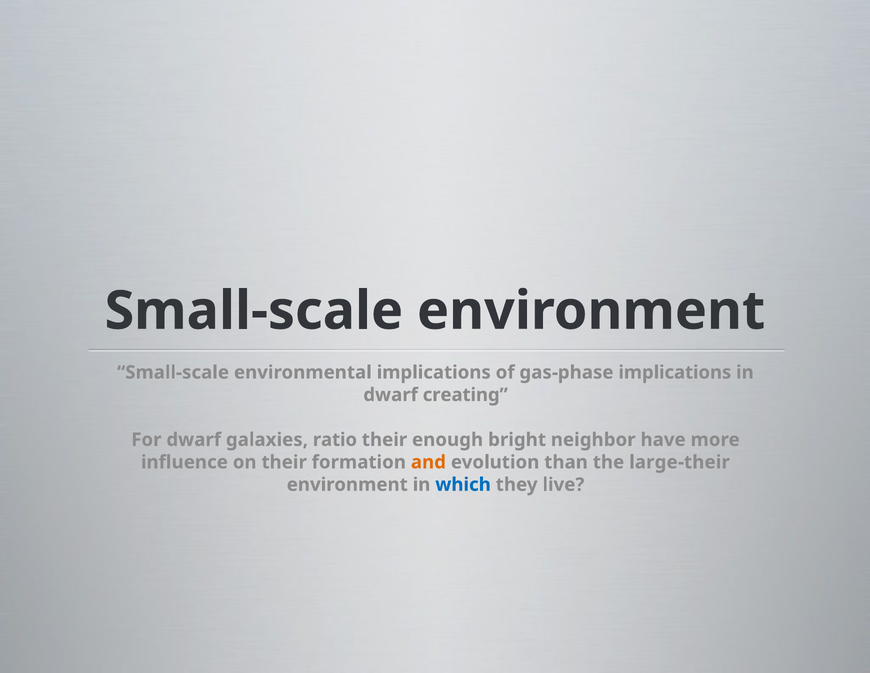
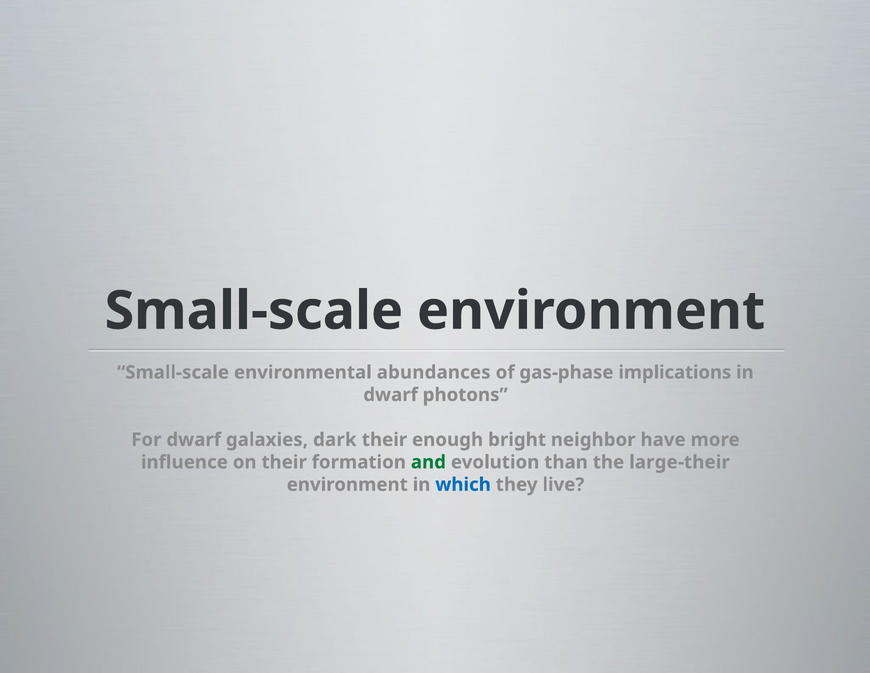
environmental implications: implications -> abundances
creating: creating -> photons
ratio: ratio -> dark
and colour: orange -> green
